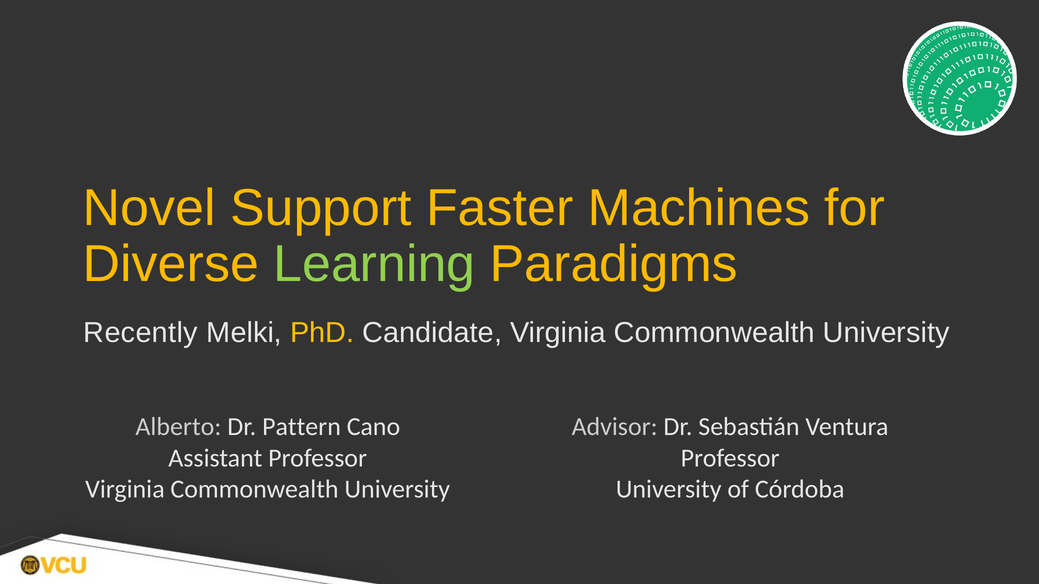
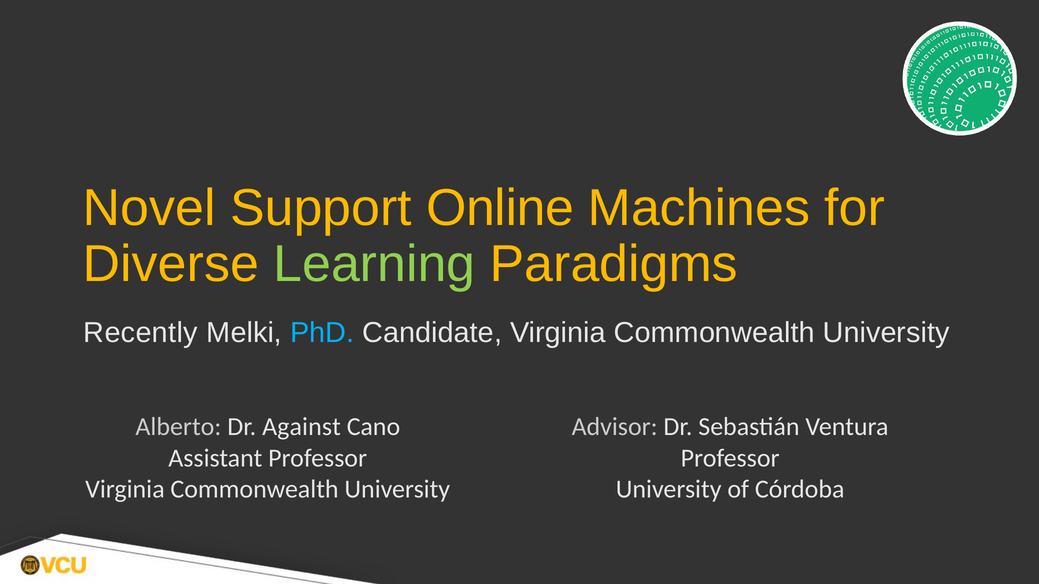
Faster: Faster -> Online
PhD colour: yellow -> light blue
Pattern: Pattern -> Against
